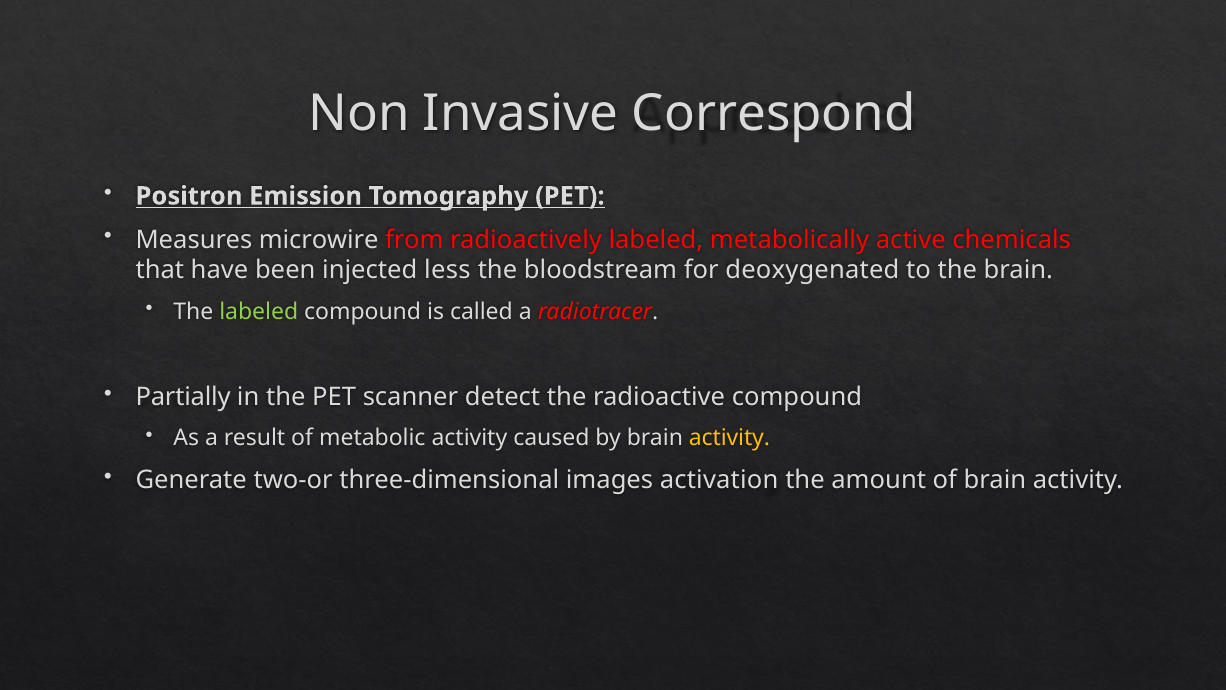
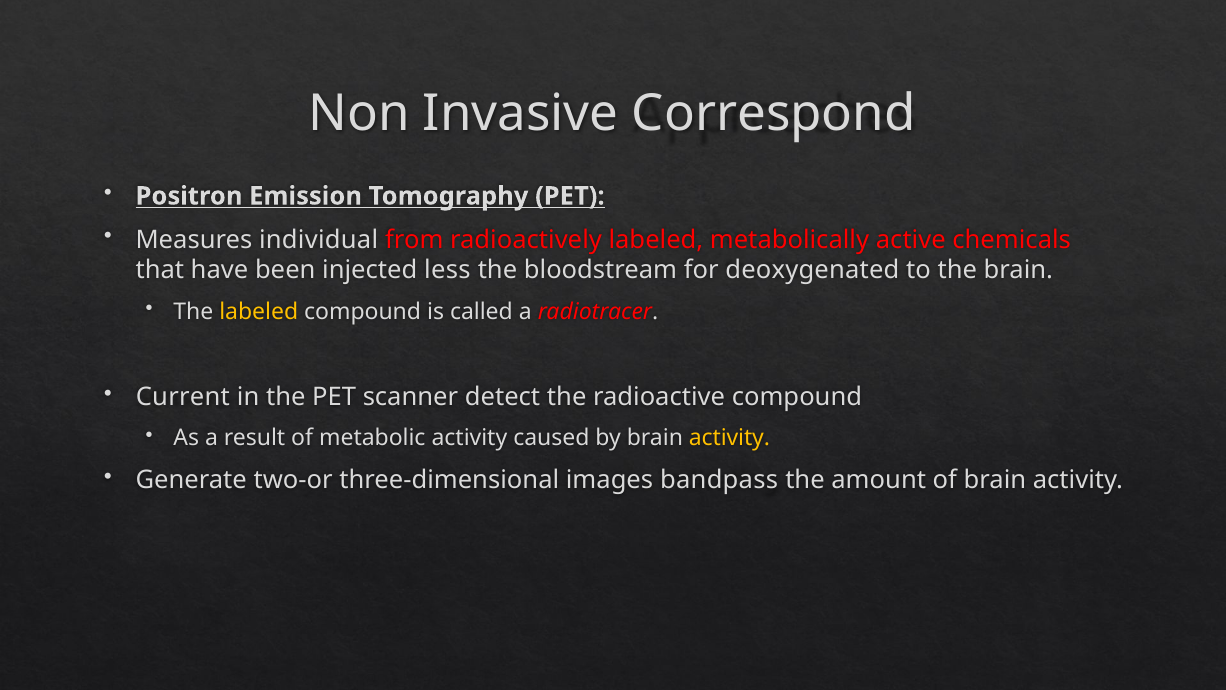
microwire: microwire -> individual
labeled at (259, 311) colour: light green -> yellow
Partially: Partially -> Current
activation: activation -> bandpass
